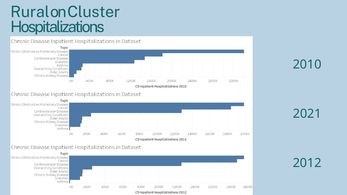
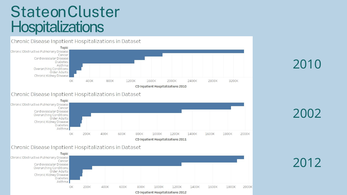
Rural: Rural -> State
2021: 2021 -> 2002
